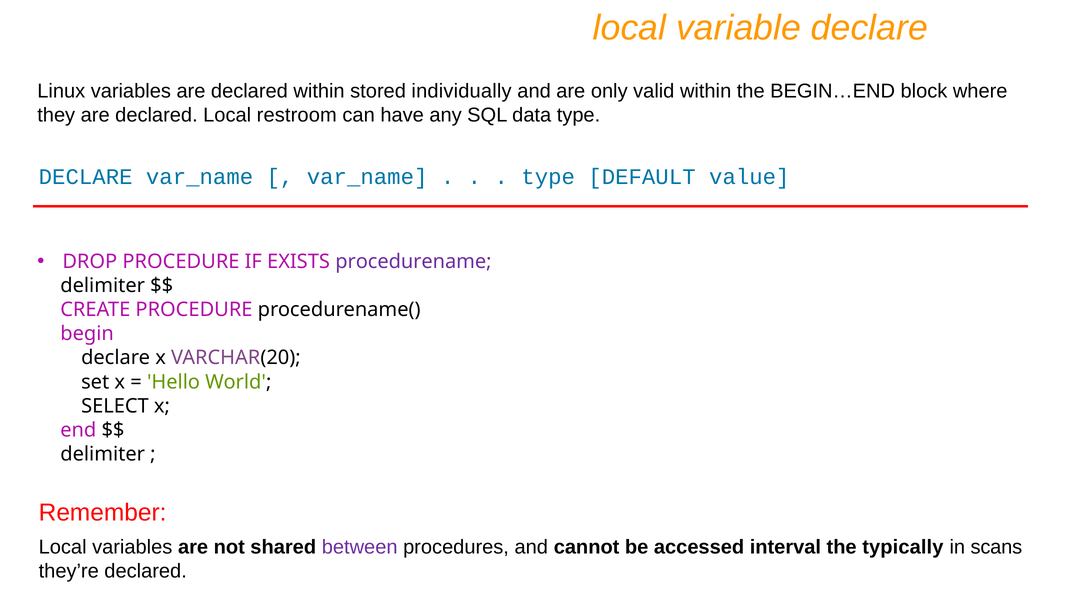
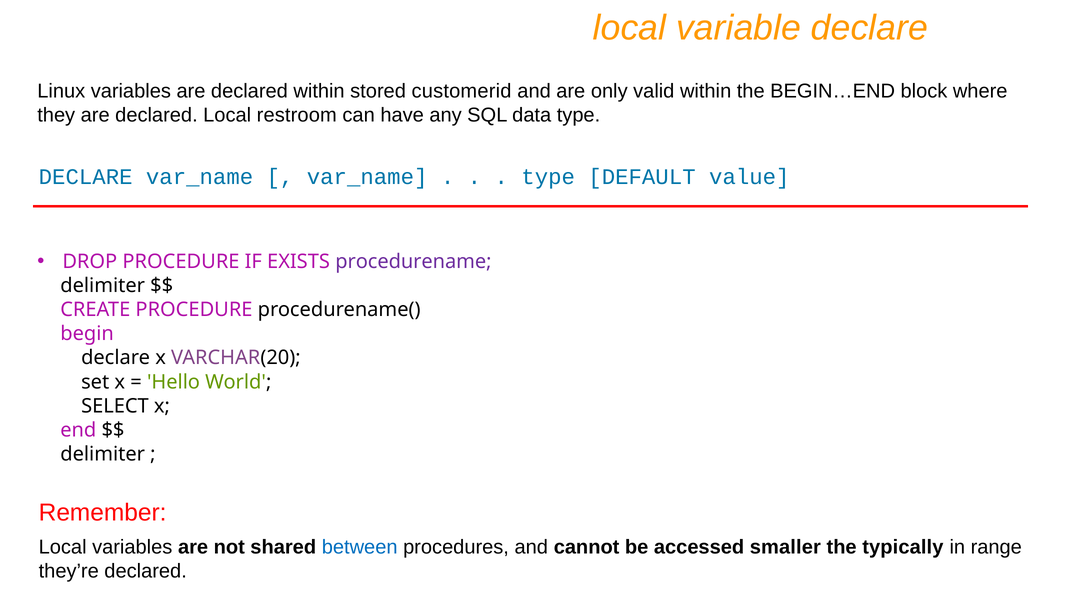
individually: individually -> customerid
between colour: purple -> blue
interval: interval -> smaller
scans: scans -> range
